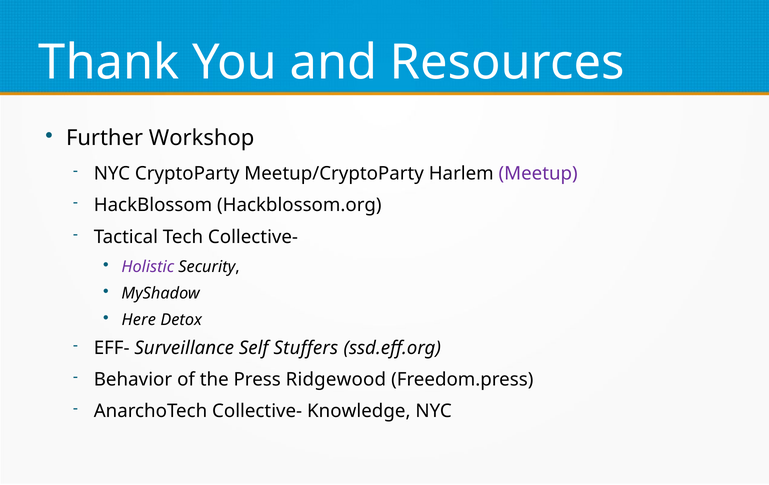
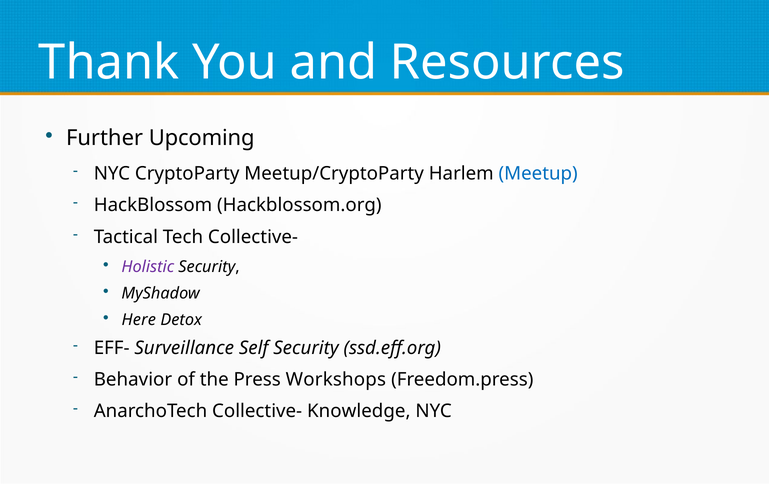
Workshop: Workshop -> Upcoming
Meetup colour: purple -> blue
Self Stuffers: Stuffers -> Security
Ridgewood: Ridgewood -> Workshops
